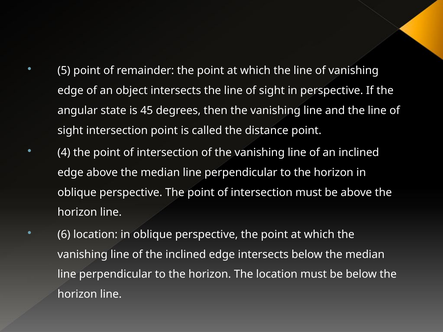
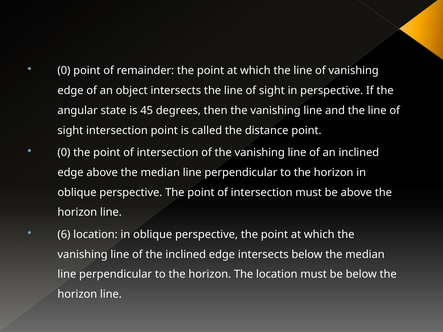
5 at (64, 71): 5 -> 0
4 at (64, 153): 4 -> 0
